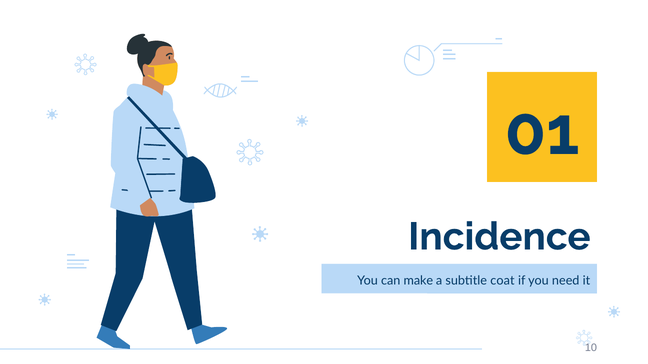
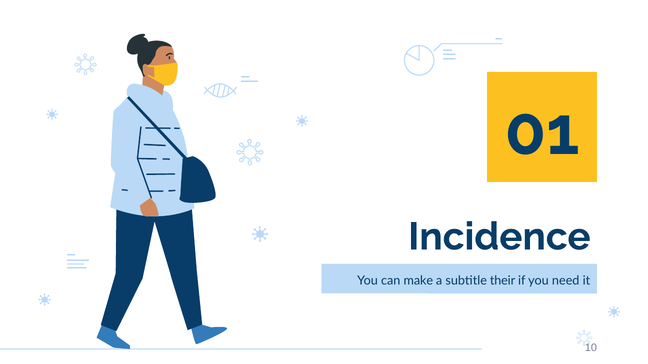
coat: coat -> their
